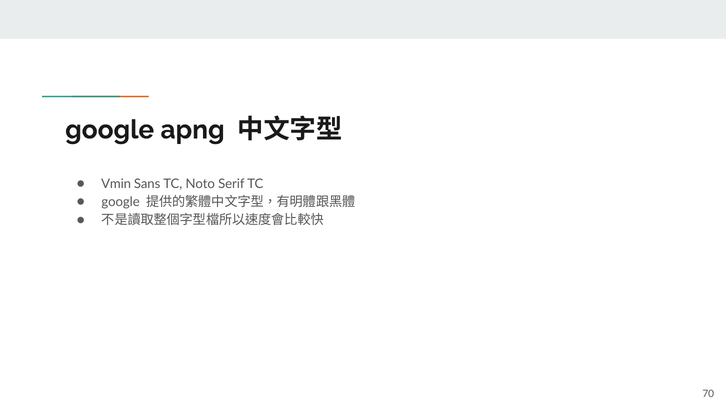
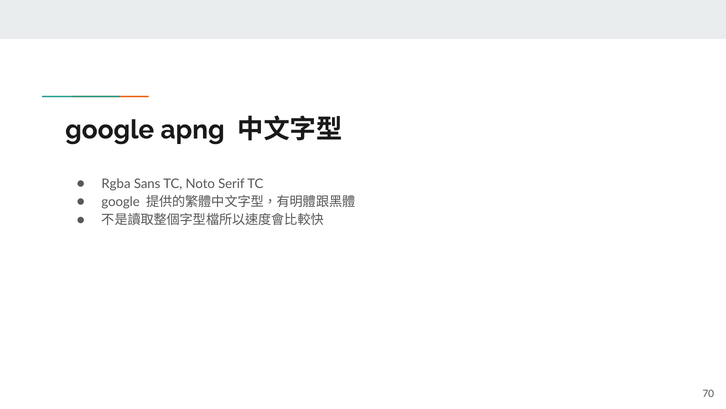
Vmin: Vmin -> Rgba
